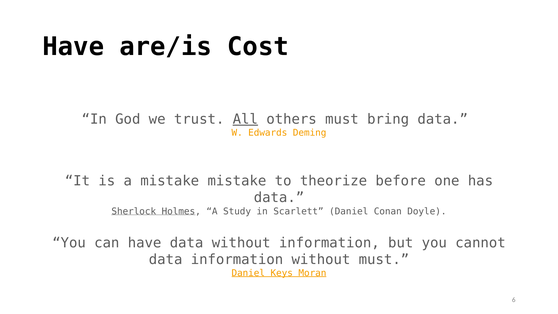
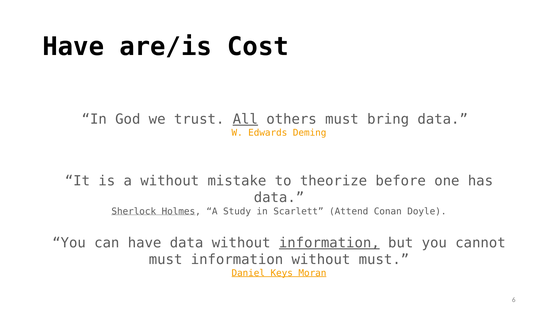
a mistake: mistake -> without
Scarlett Daniel: Daniel -> Attend
information at (329, 243) underline: none -> present
data at (166, 259): data -> must
